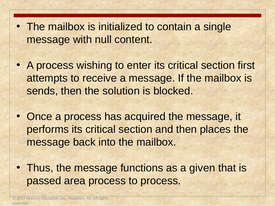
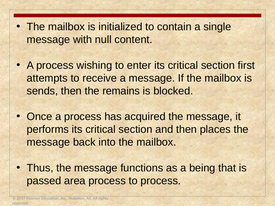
solution: solution -> remains
given: given -> being
